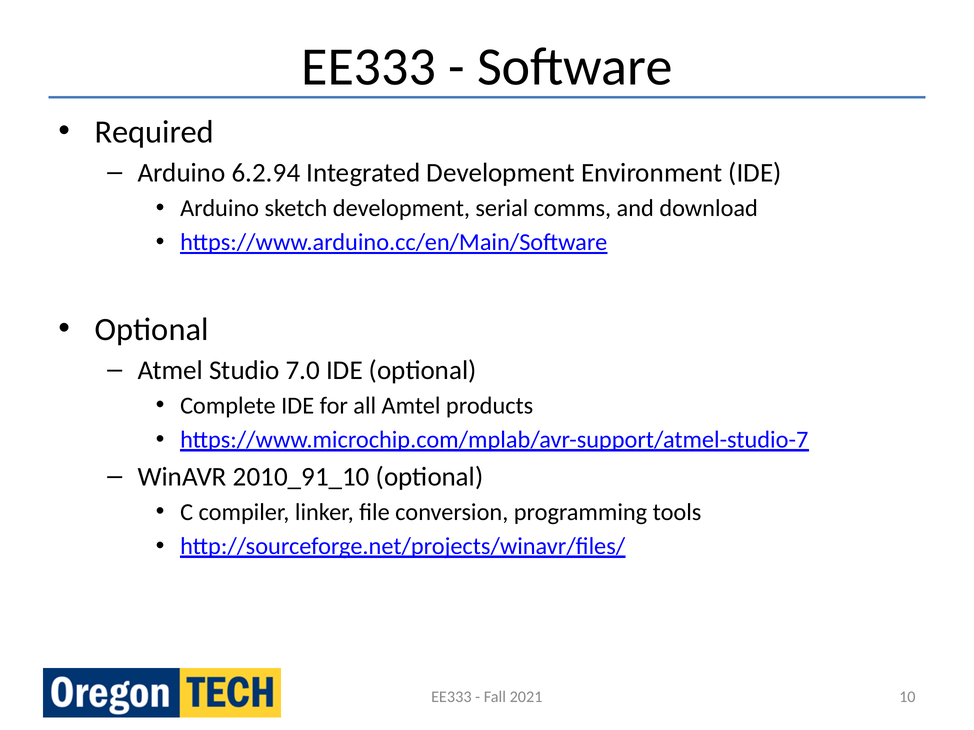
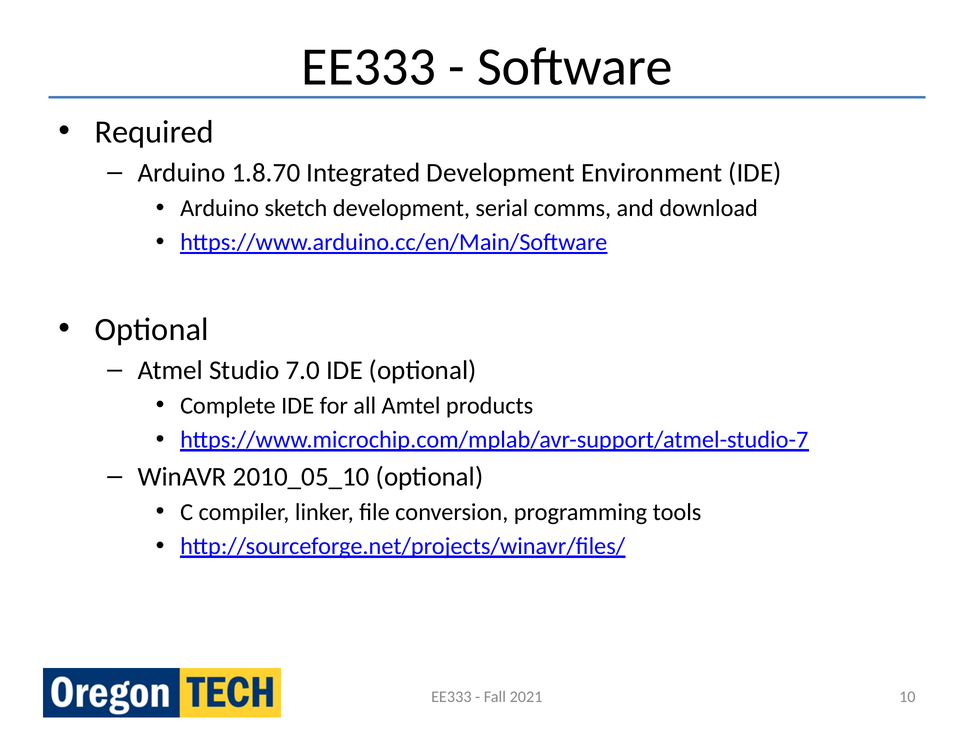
6.2.94: 6.2.94 -> 1.8.70
2010_91_10: 2010_91_10 -> 2010_05_10
